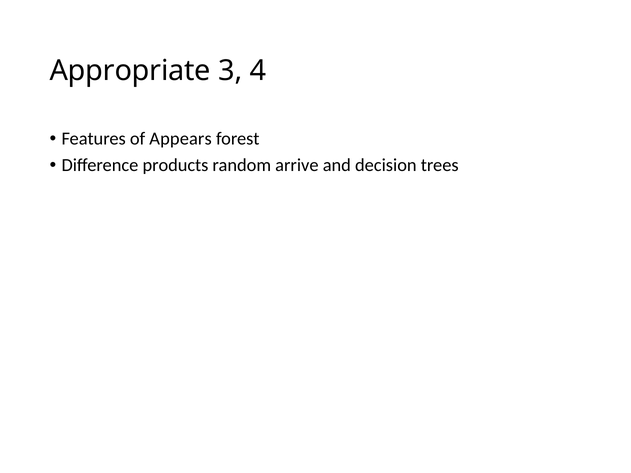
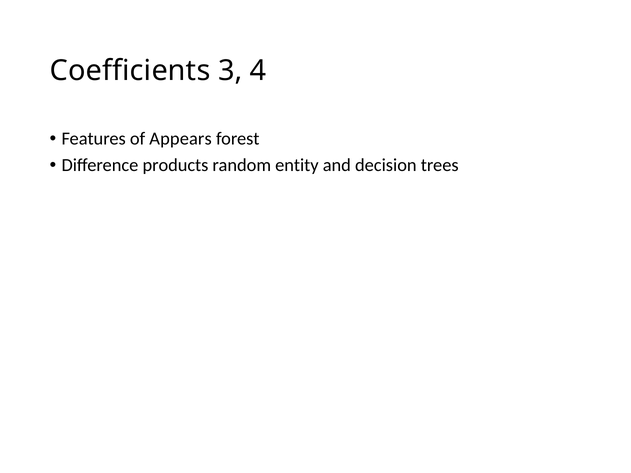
Appropriate: Appropriate -> Coefficients
arrive: arrive -> entity
